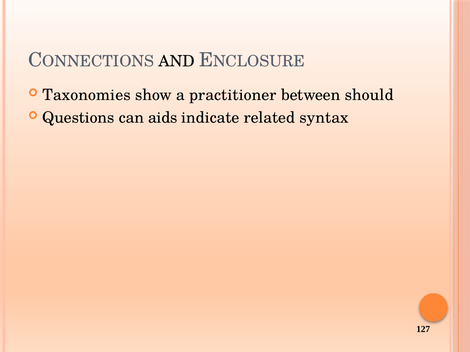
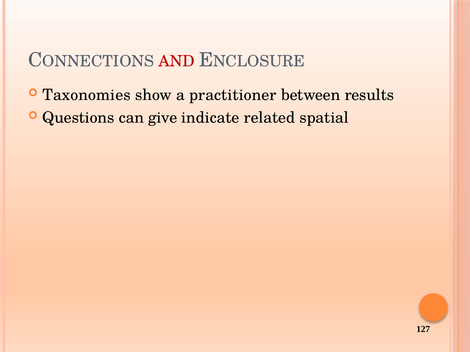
AND colour: black -> red
should: should -> results
aids: aids -> give
syntax: syntax -> spatial
